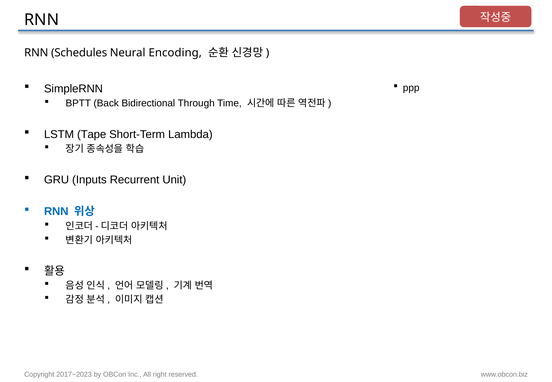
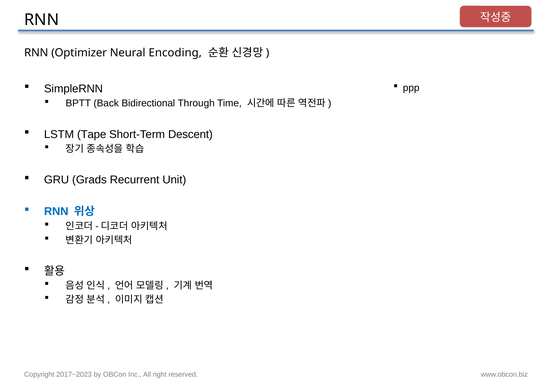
Schedules: Schedules -> Optimizer
Lambda: Lambda -> Descent
Inputs: Inputs -> Grads
